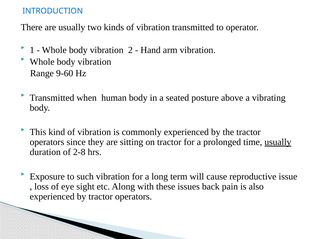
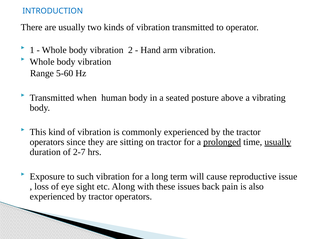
9-60: 9-60 -> 5-60
prolonged underline: none -> present
2-8: 2-8 -> 2-7
